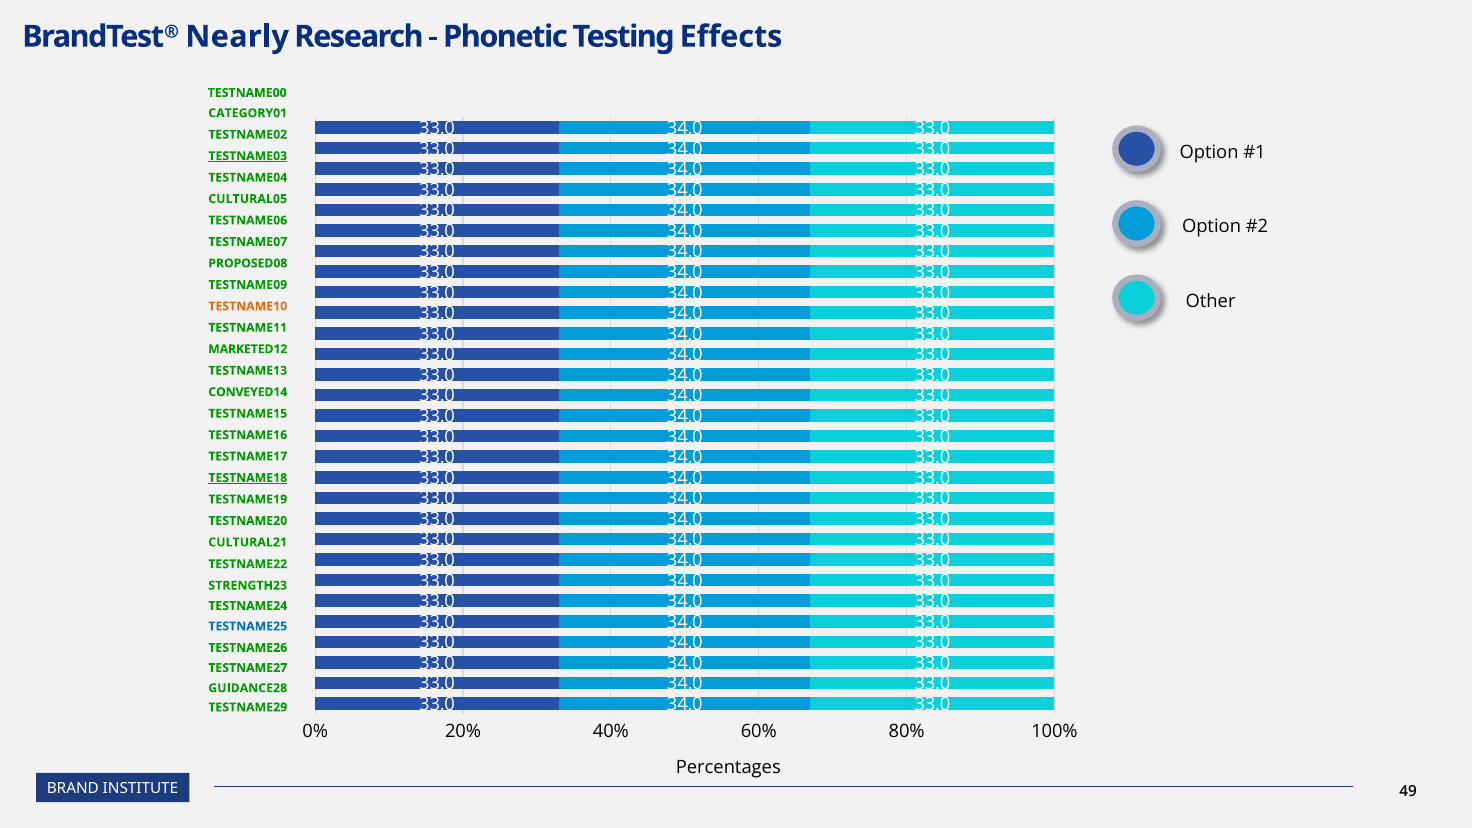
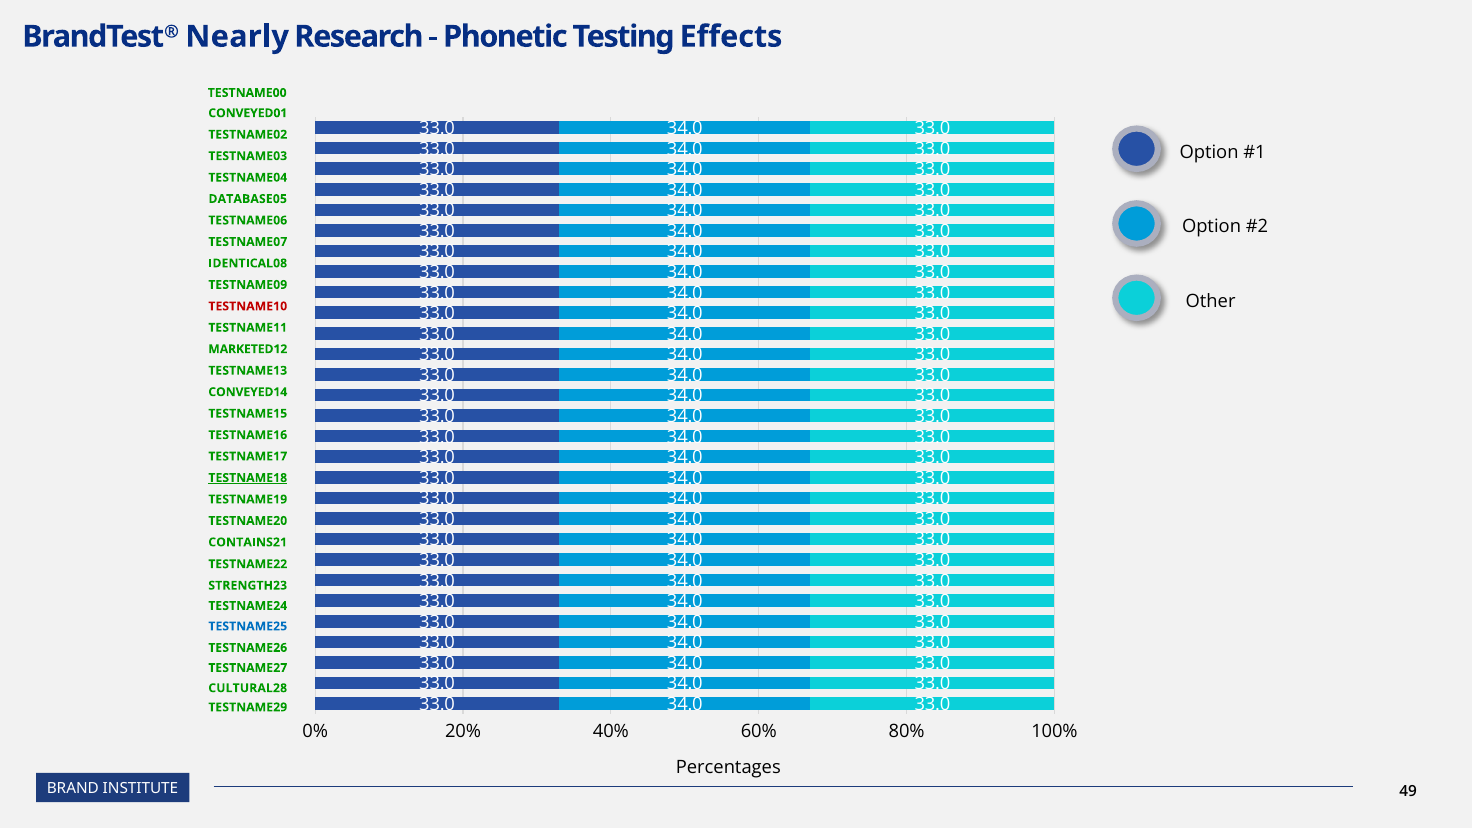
CATEGORY01: CATEGORY01 -> CONVEYED01
TESTNAME03 underline: present -> none
CULTURAL05: CULTURAL05 -> DATABASE05
PROPOSED08: PROPOSED08 -> IDENTICAL08
TESTNAME10 colour: orange -> red
CULTURAL21: CULTURAL21 -> CONTAINS21
GUIDANCE28: GUIDANCE28 -> CULTURAL28
